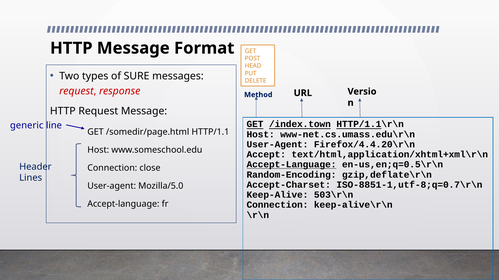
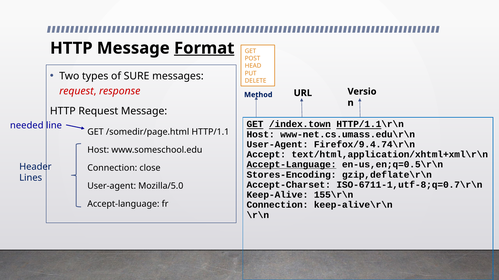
Format underline: none -> present
generic: generic -> needed
Firefox/4.4.20\r\n: Firefox/4.4.20\r\n -> Firefox/9.4.74\r\n
Random-Encoding: Random-Encoding -> Stores-Encoding
ISO-8851-1,utf-8;q=0.7\r\n: ISO-8851-1,utf-8;q=0.7\r\n -> ISO-6711-1,utf-8;q=0.7\r\n
503\r\n: 503\r\n -> 155\r\n
